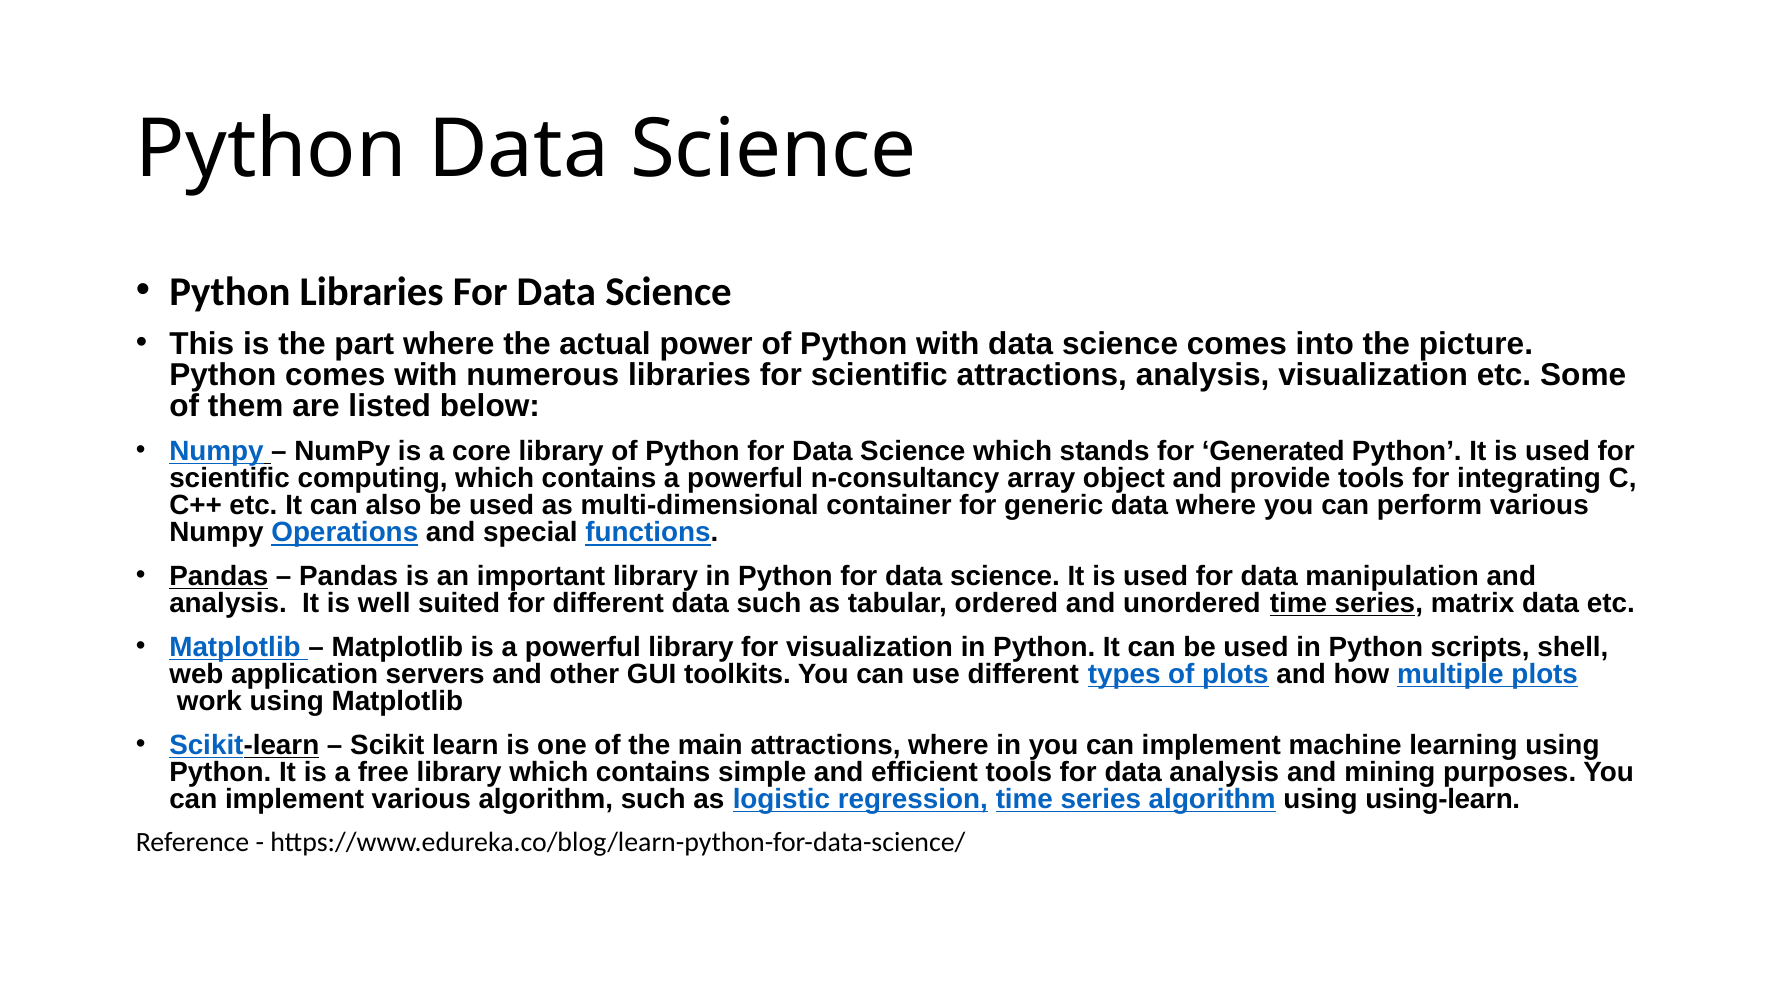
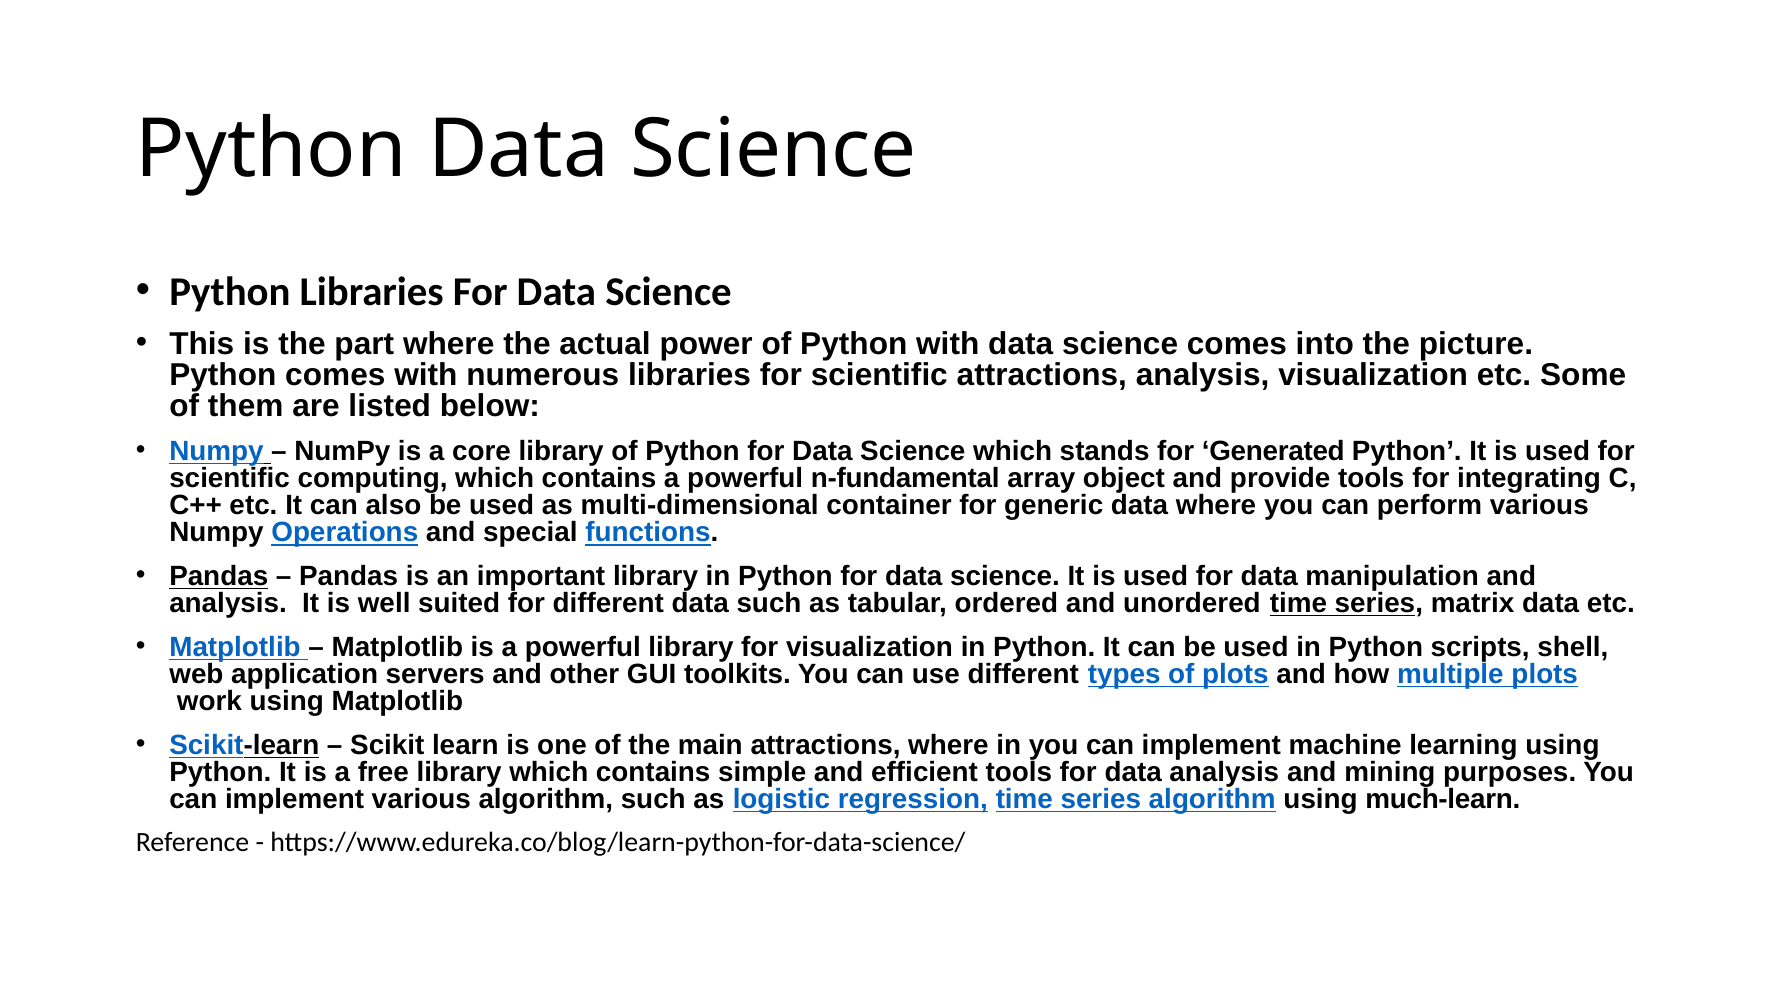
n-consultancy: n-consultancy -> n-fundamental
using-learn: using-learn -> much-learn
